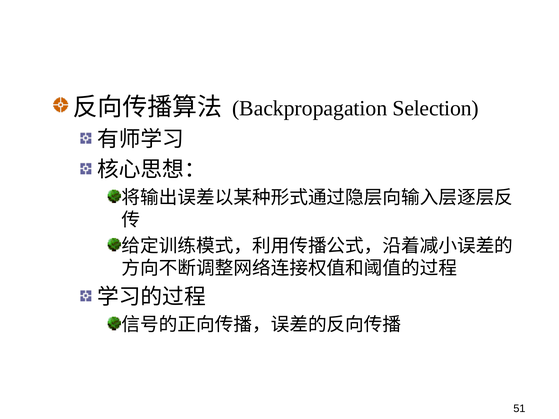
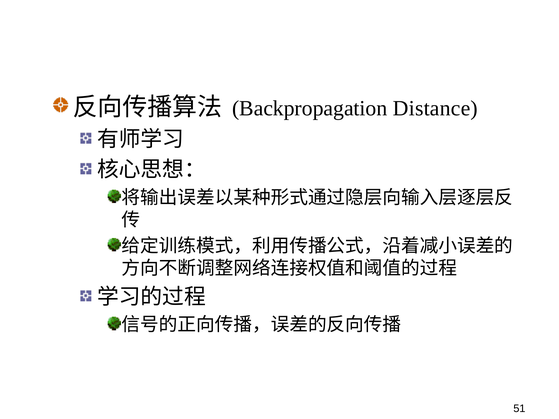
Selection: Selection -> Distance
